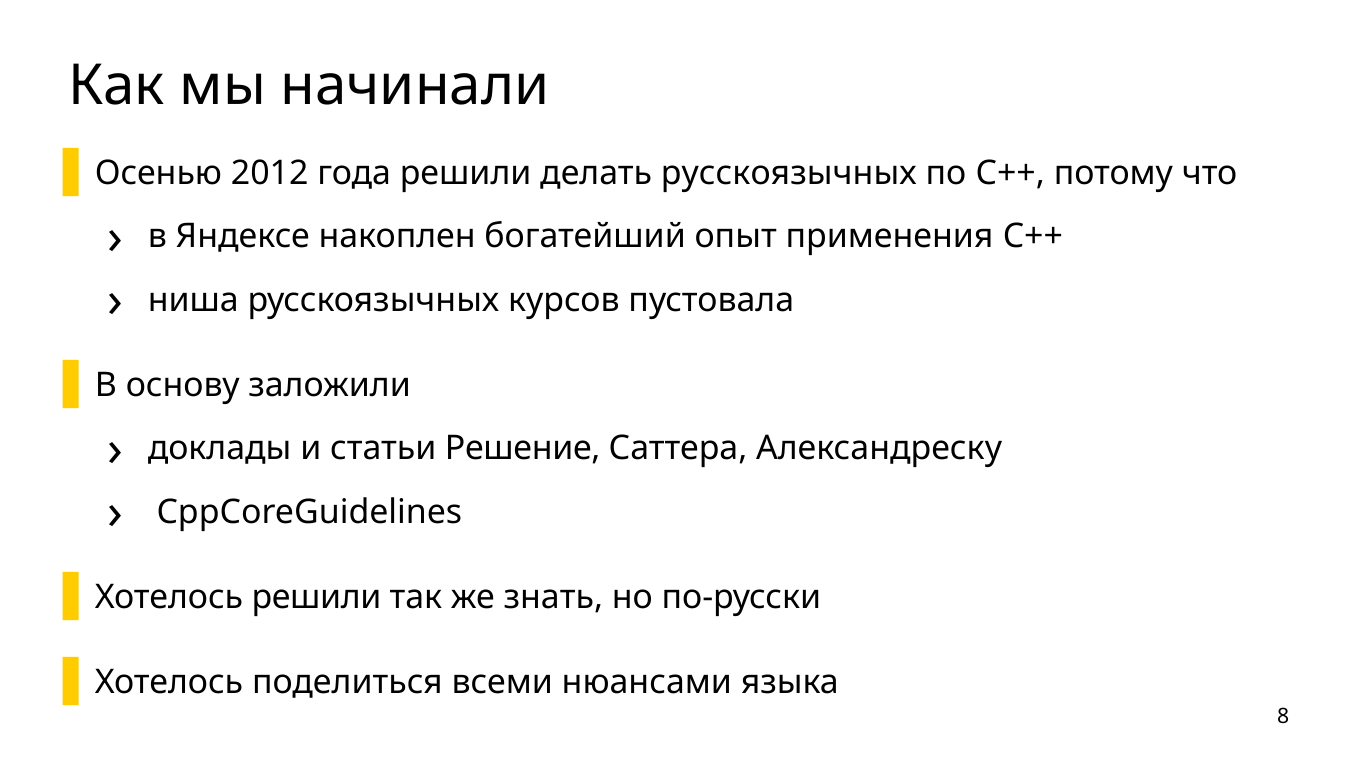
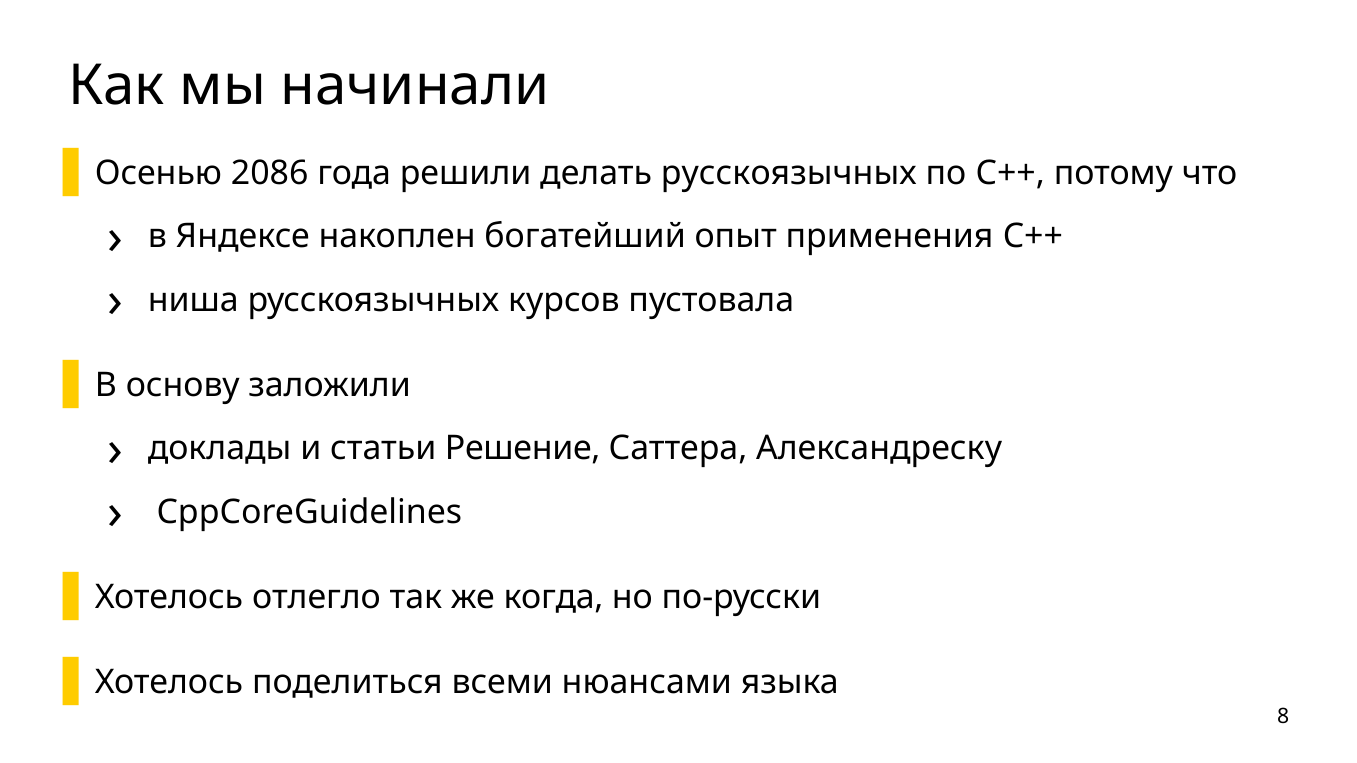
2012: 2012 -> 2086
Хотелось решили: решили -> отлегло
знать: знать -> когда
